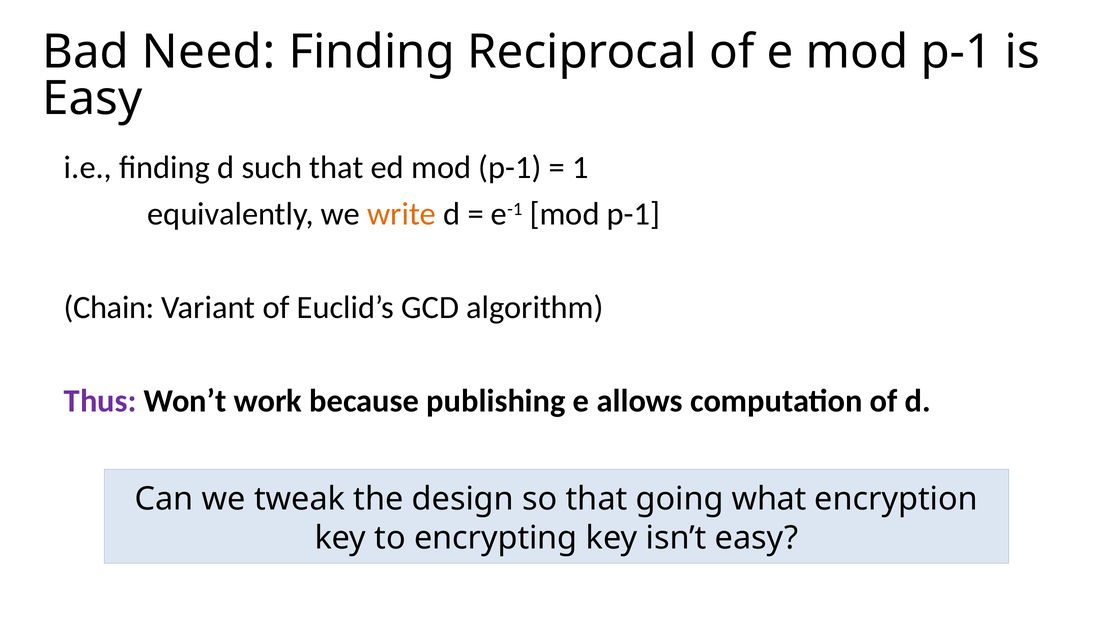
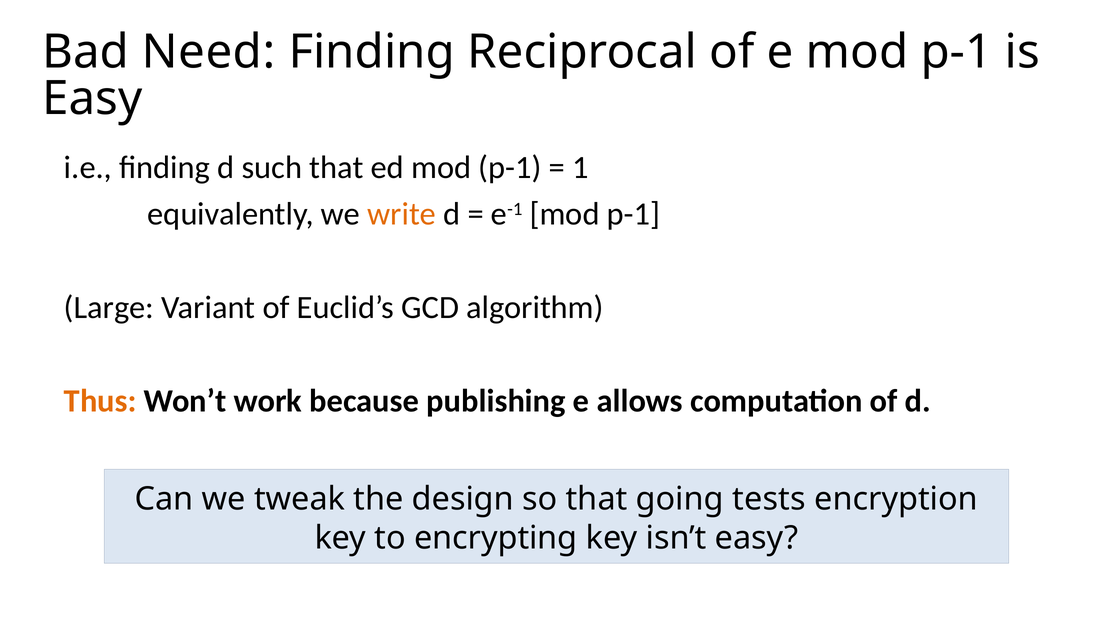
Chain: Chain -> Large
Thus colour: purple -> orange
what: what -> tests
